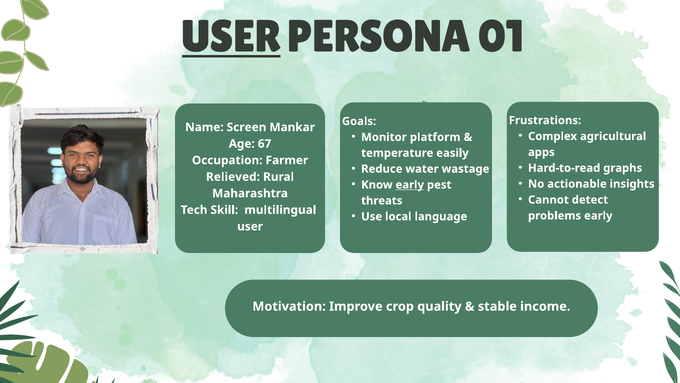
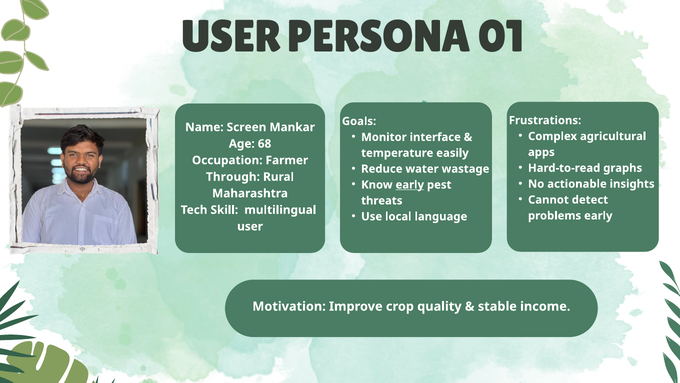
USER at (232, 37) underline: present -> none
platform: platform -> interface
67: 67 -> 68
Relieved: Relieved -> Through
